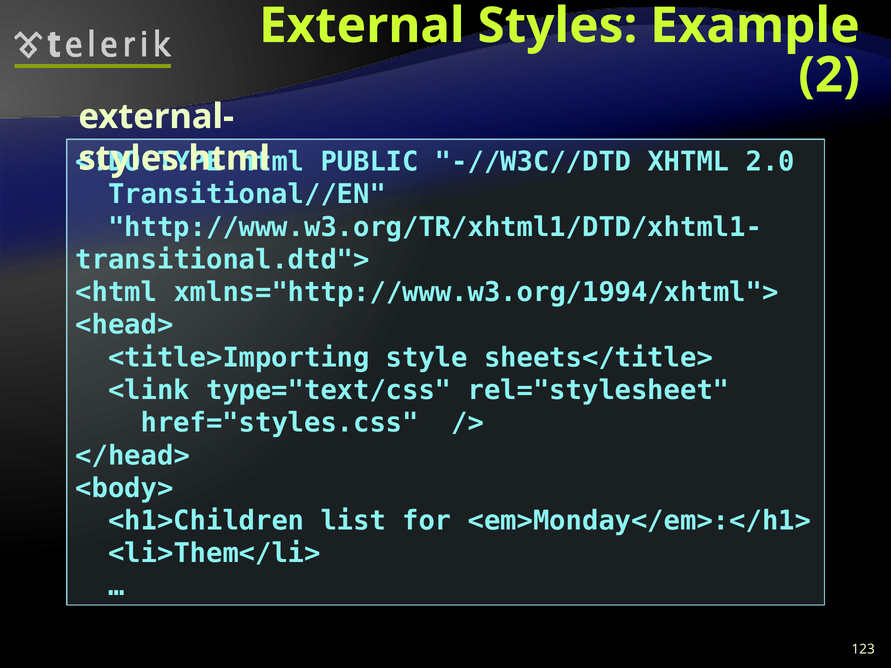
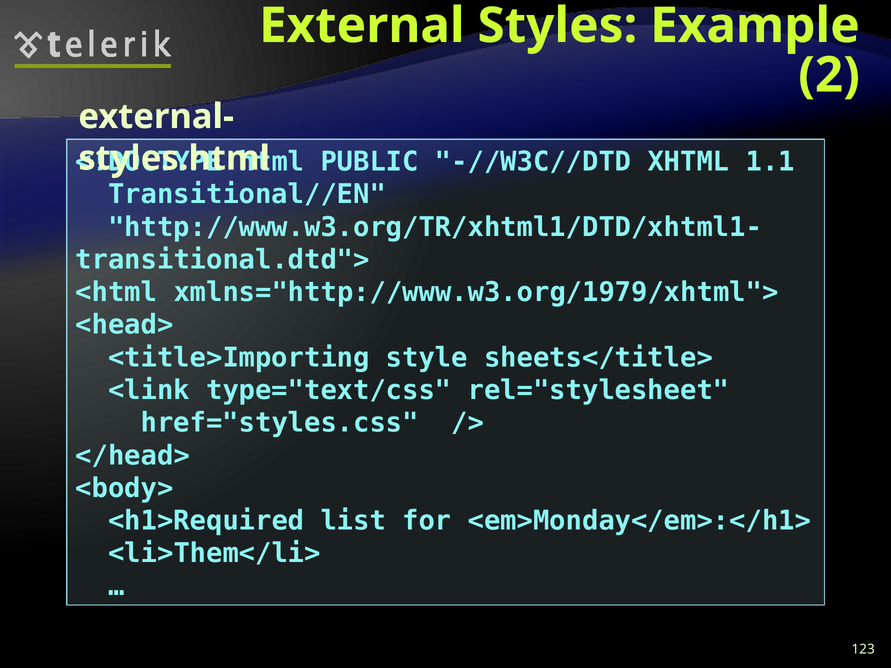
2.0: 2.0 -> 1.1
xmlns="http://www.w3.org/1994/xhtml">: xmlns="http://www.w3.org/1994/xhtml"> -> xmlns="http://www.w3.org/1979/xhtml">
<h1>Children: <h1>Children -> <h1>Required
